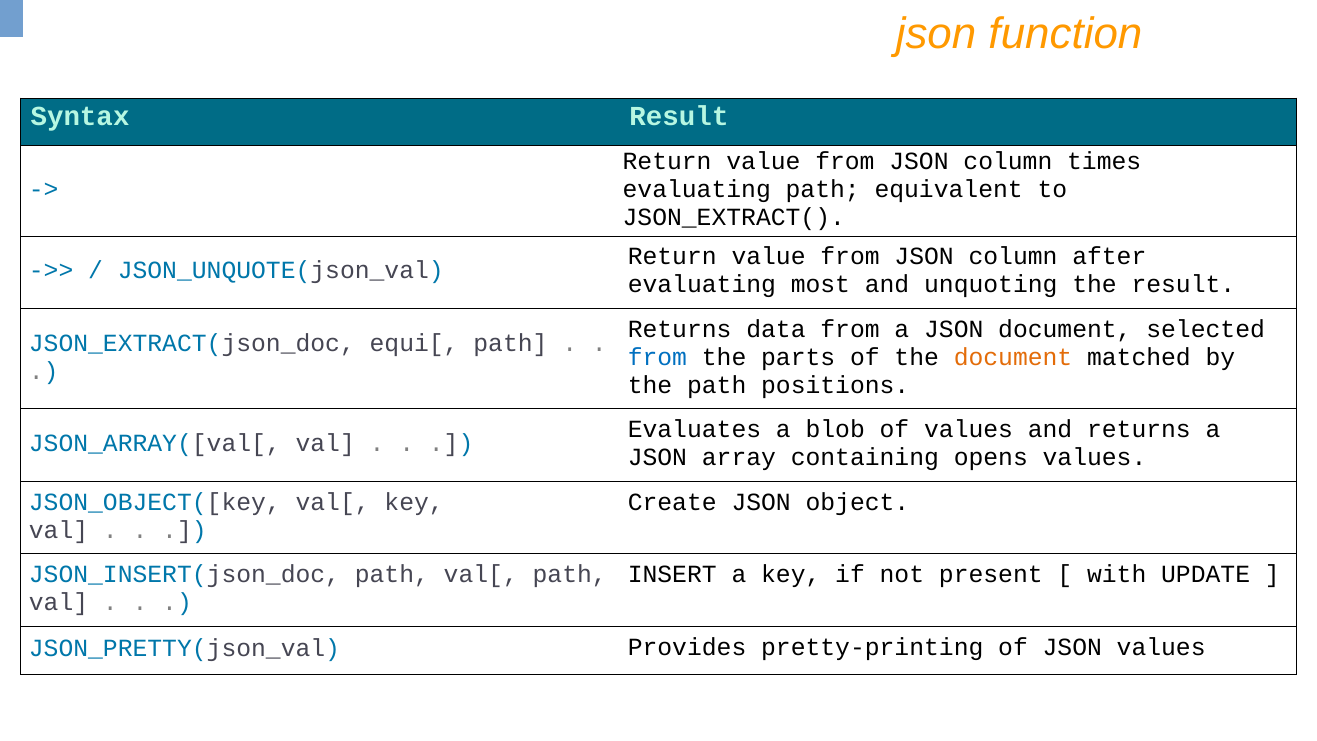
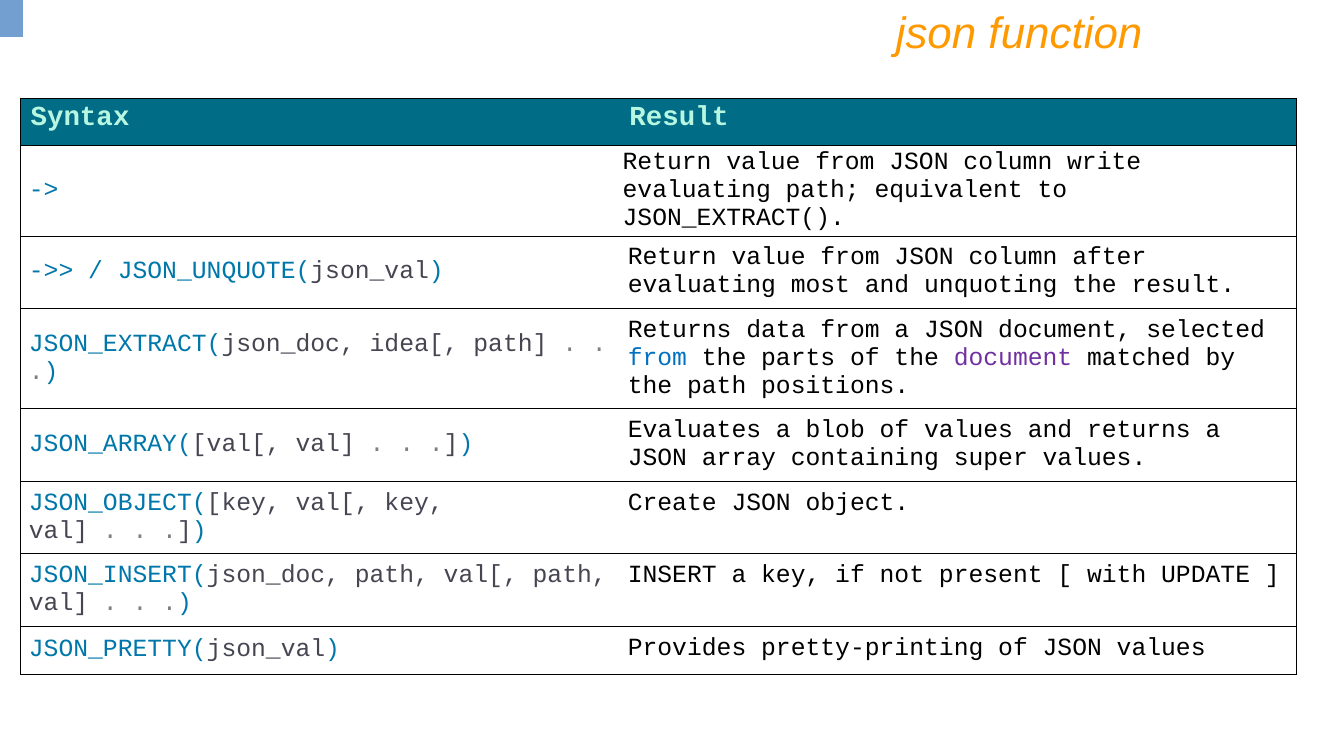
times: times -> write
equi[: equi[ -> idea[
document at (1013, 357) colour: orange -> purple
opens: opens -> super
